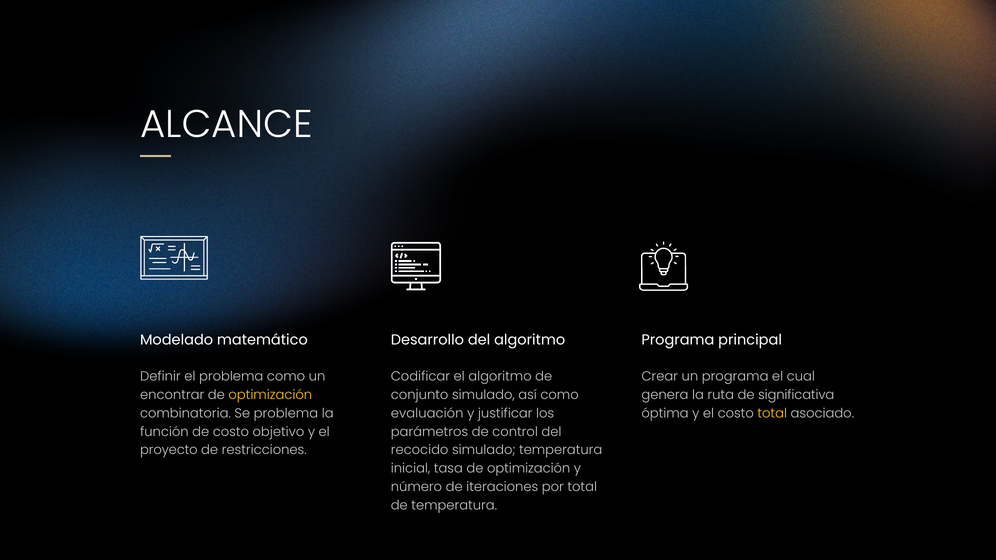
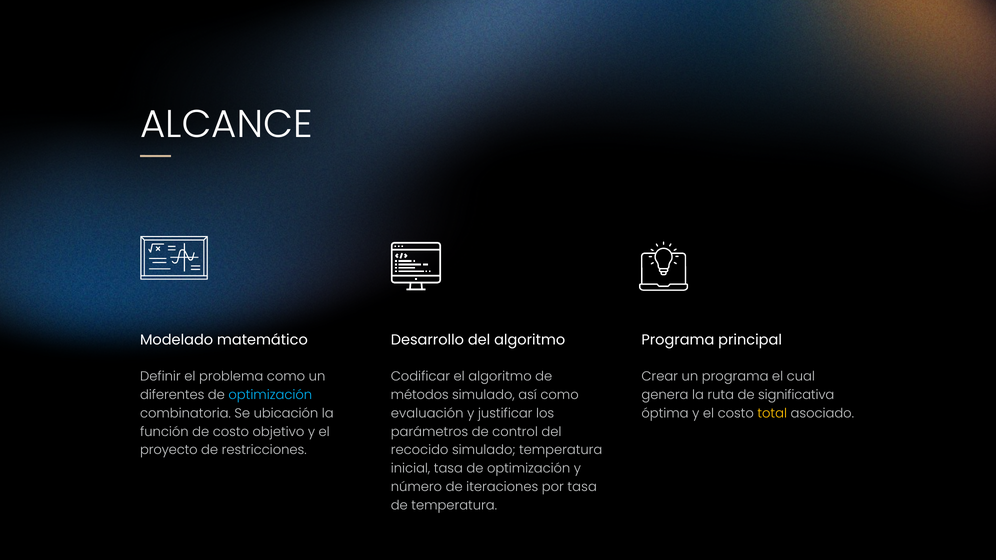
encontrar: encontrar -> diferentes
optimización at (270, 395) colour: yellow -> light blue
conjunto: conjunto -> métodos
Se problema: problema -> ubicación
por total: total -> tasa
